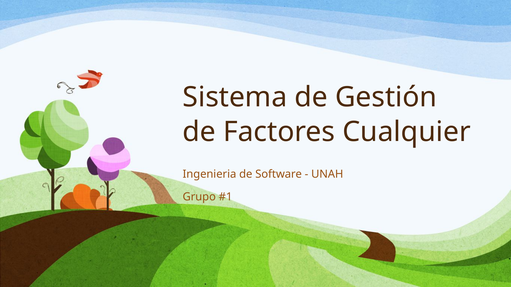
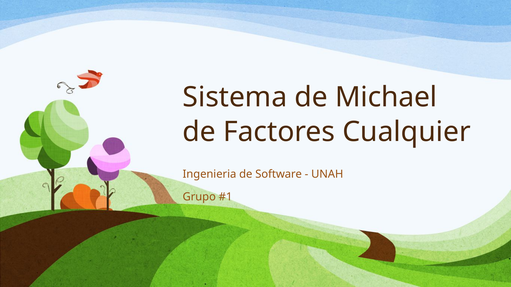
Gestión: Gestión -> Michael
